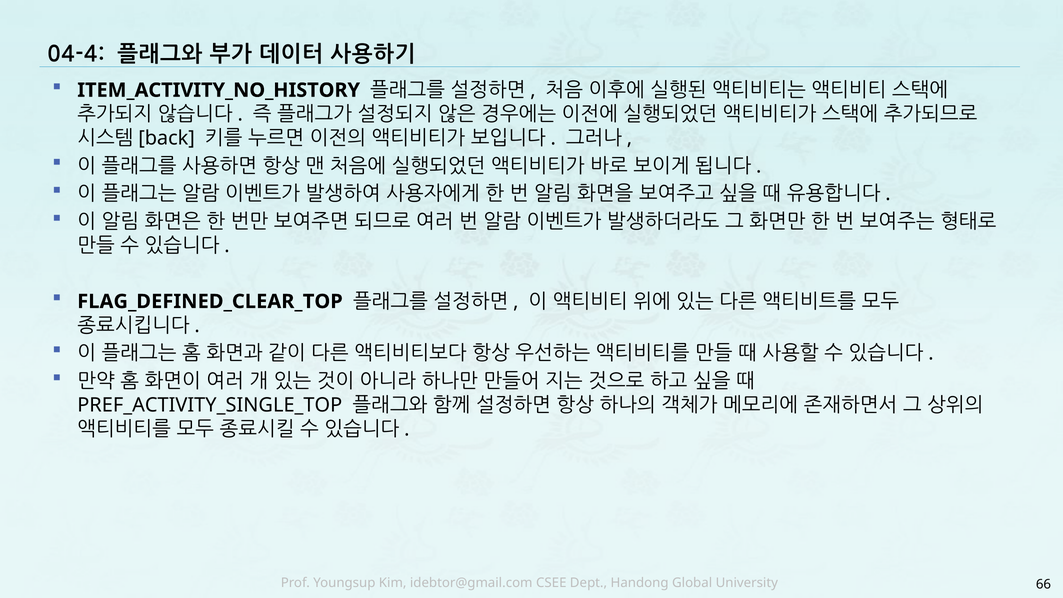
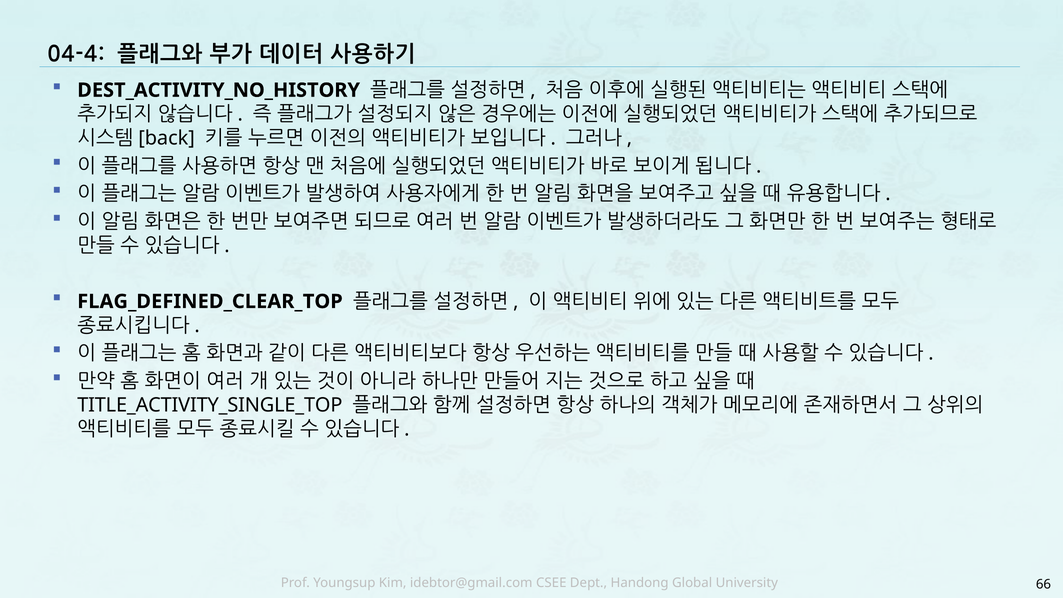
ITEM_ACTIVITY_NO_HISTORY: ITEM_ACTIVITY_NO_HISTORY -> DEST_ACTIVITY_NO_HISTORY
PREF_ACTIVITY_SINGLE_TOP: PREF_ACTIVITY_SINGLE_TOP -> TITLE_ACTIVITY_SINGLE_TOP
